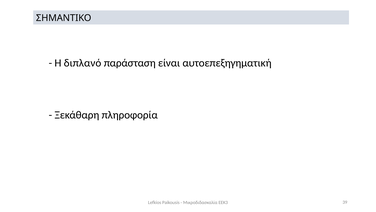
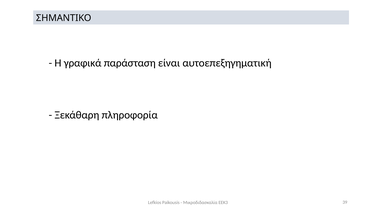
διπλανό: διπλανό -> γραφικά
